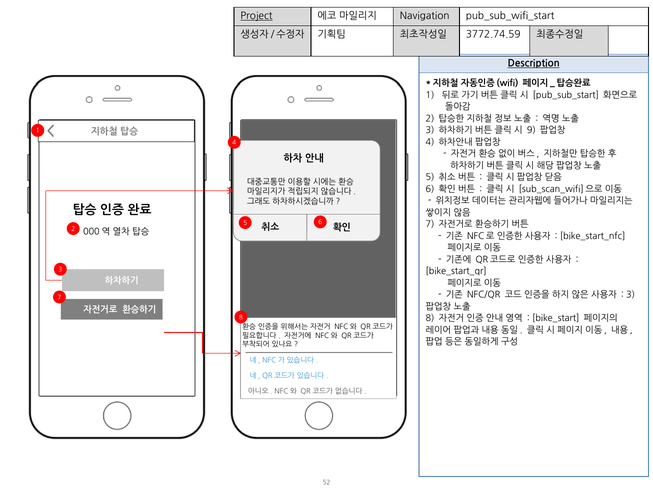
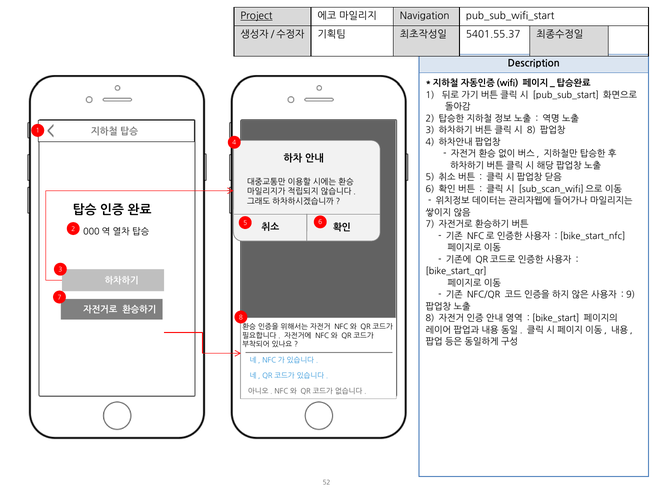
3772.74.59: 3772.74.59 -> 5401.55.37
Description underline: present -> none
9 at (531, 130): 9 -> 8
3 at (631, 295): 3 -> 9
